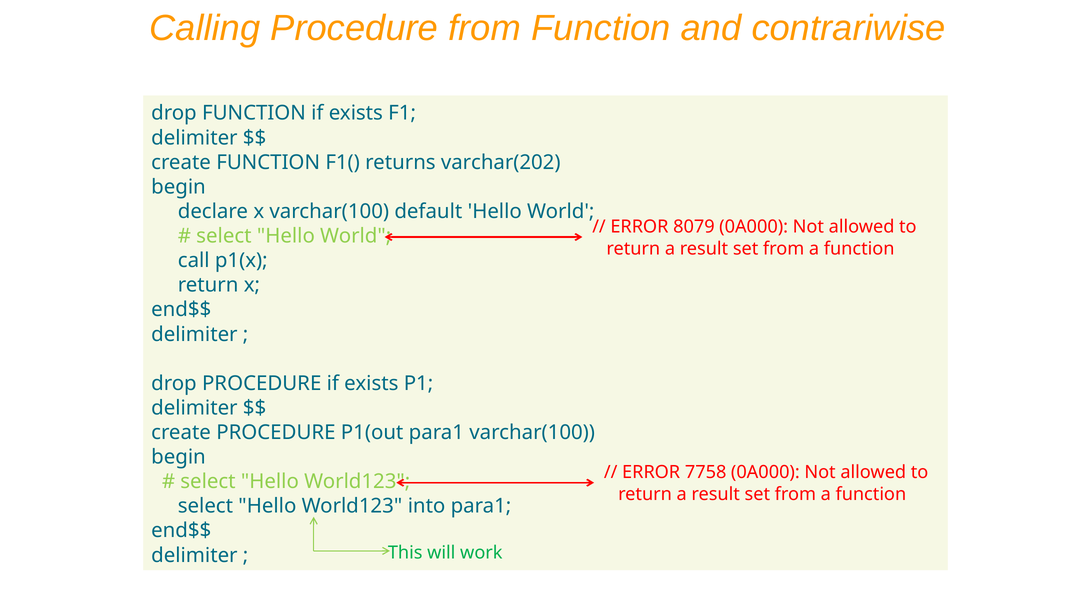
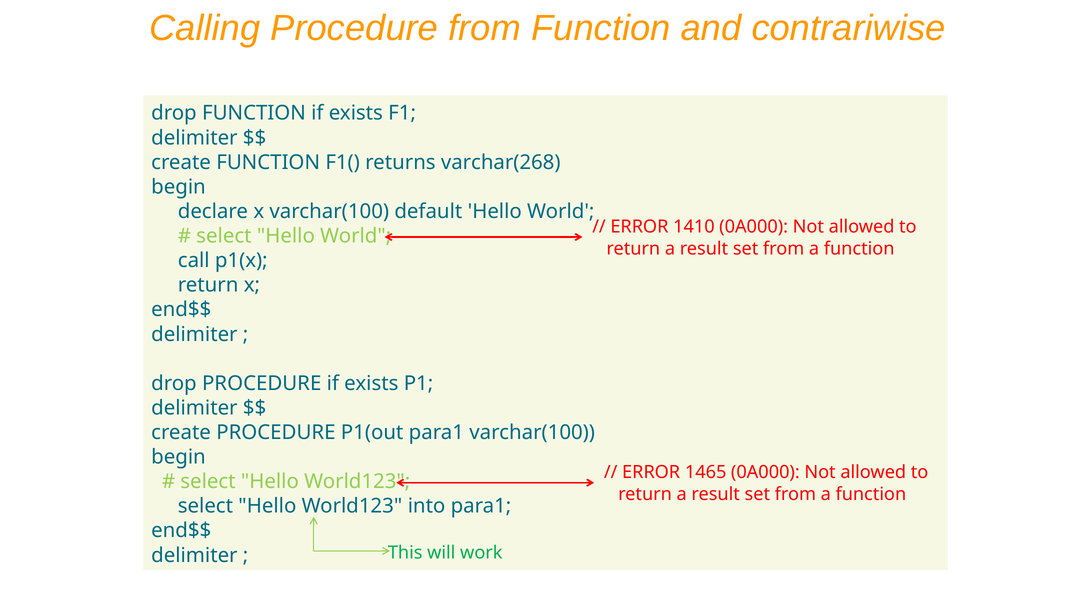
varchar(202: varchar(202 -> varchar(268
8079: 8079 -> 1410
7758: 7758 -> 1465
